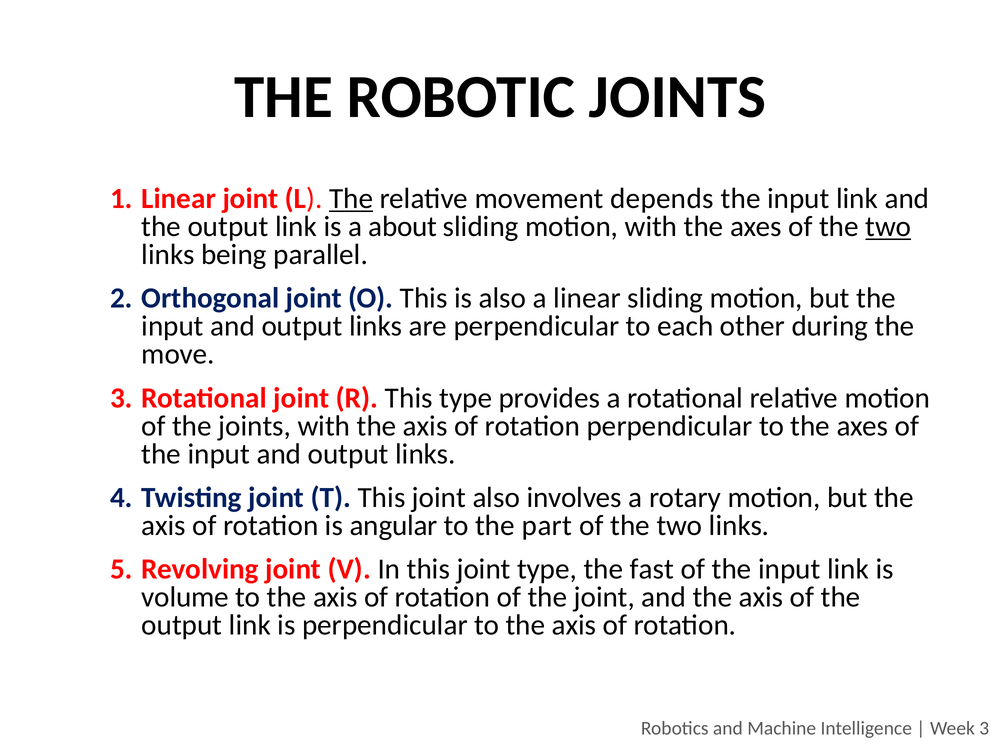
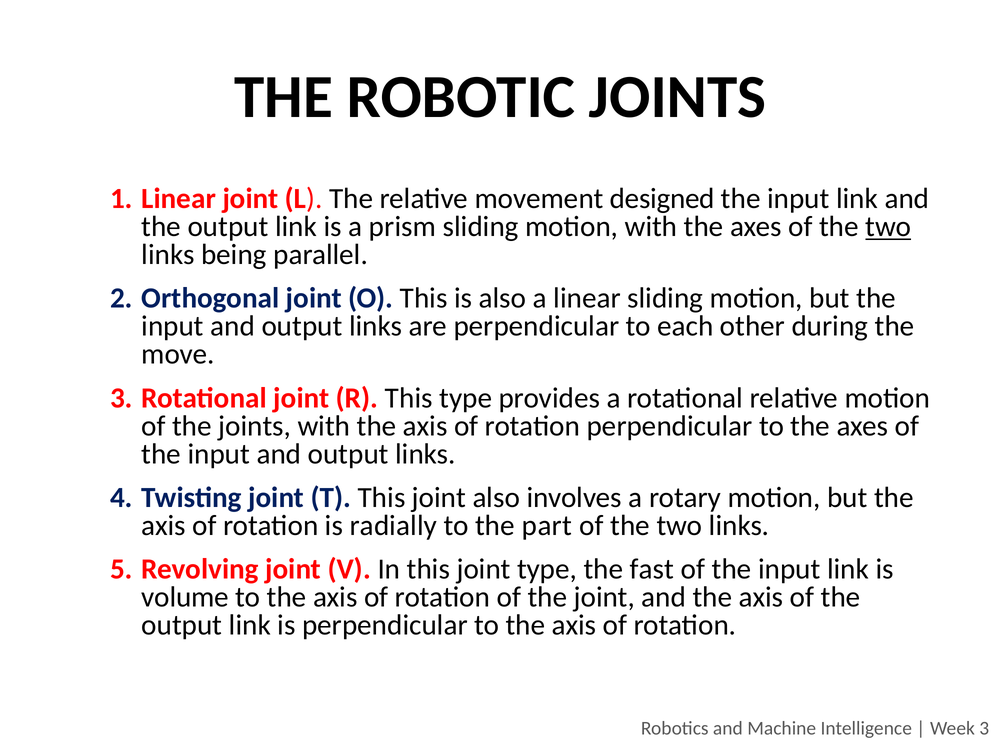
The at (351, 199) underline: present -> none
depends: depends -> designed
about: about -> prism
angular: angular -> radially
